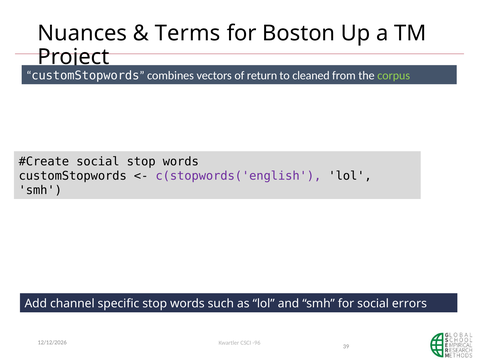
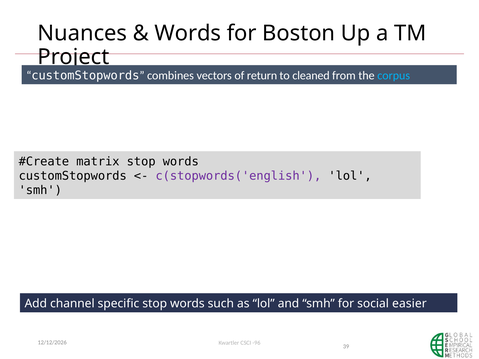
Terms at (188, 33): Terms -> Words
corpus colour: light green -> light blue
social at (98, 162): social -> matrix
errors: errors -> easier
